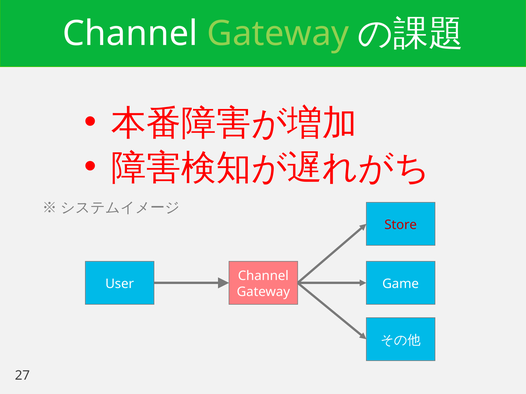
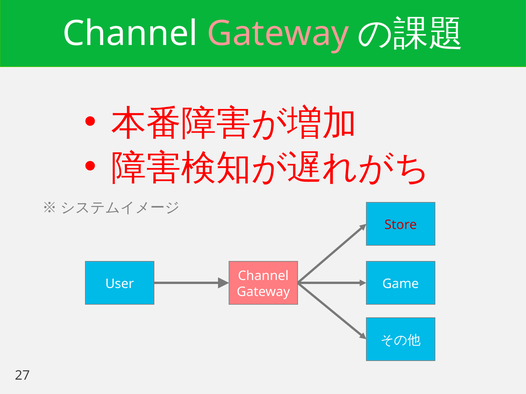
Gateway at (278, 34) colour: light green -> pink
